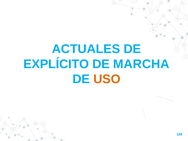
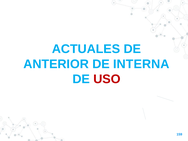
EXPLÍCITO: EXPLÍCITO -> ANTERIOR
MARCHA: MARCHA -> INTERNA
USO colour: orange -> red
